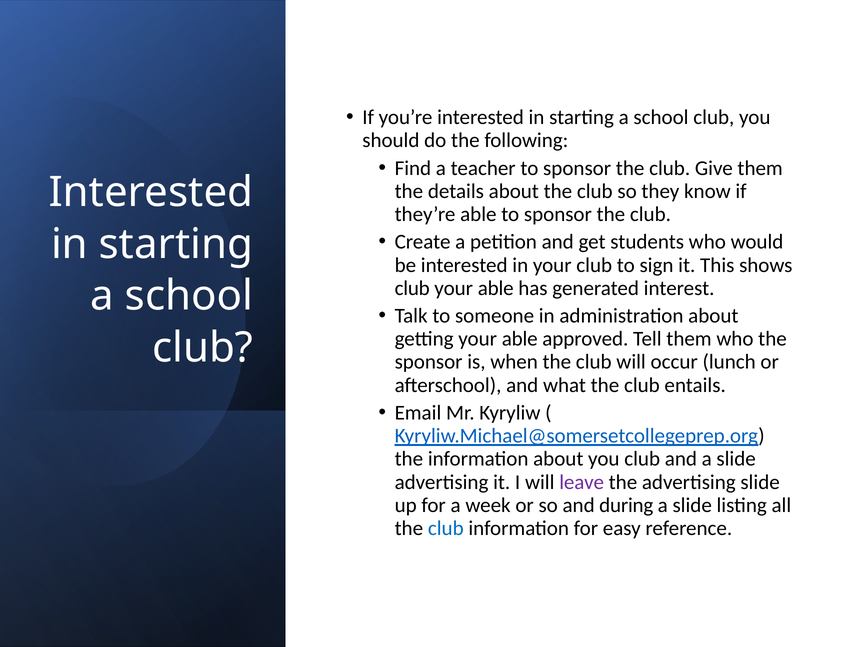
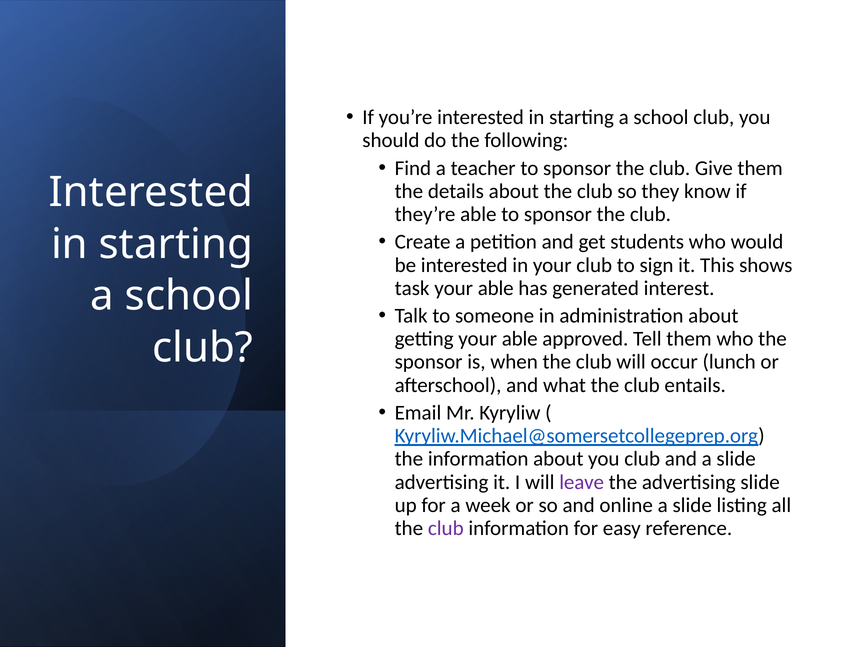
club at (412, 288): club -> task
during: during -> online
club at (446, 528) colour: blue -> purple
